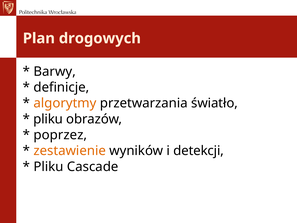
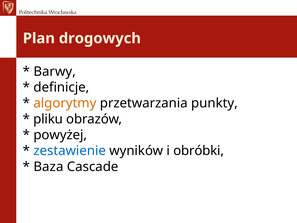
światło: światło -> punkty
poprzez: poprzez -> powyżej
zestawienie colour: orange -> blue
detekcji: detekcji -> obróbki
Pliku at (48, 166): Pliku -> Baza
